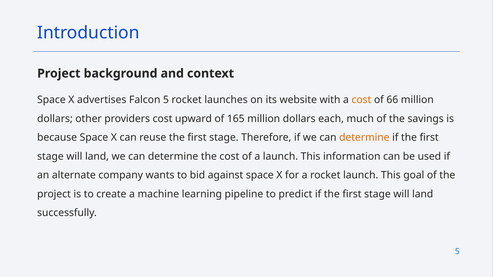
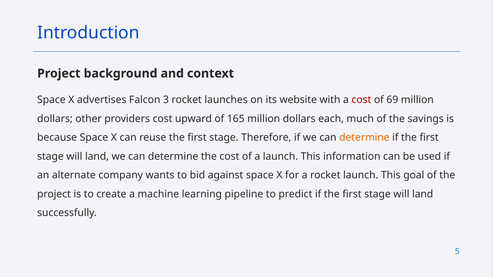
Falcon 5: 5 -> 3
cost at (361, 100) colour: orange -> red
66: 66 -> 69
